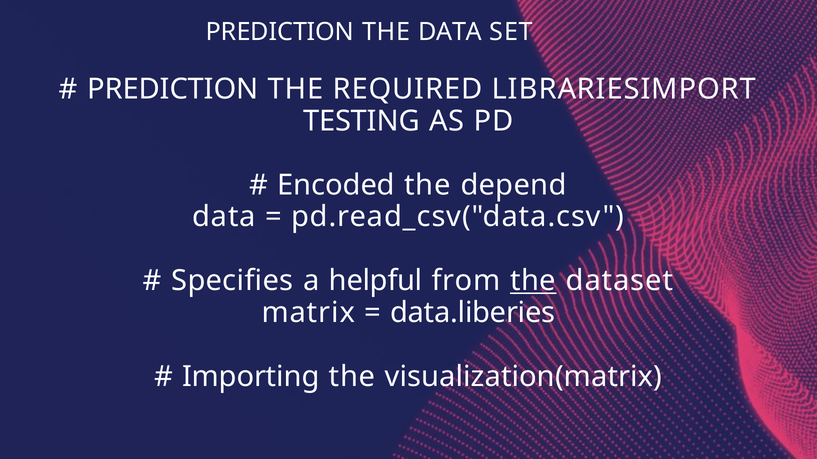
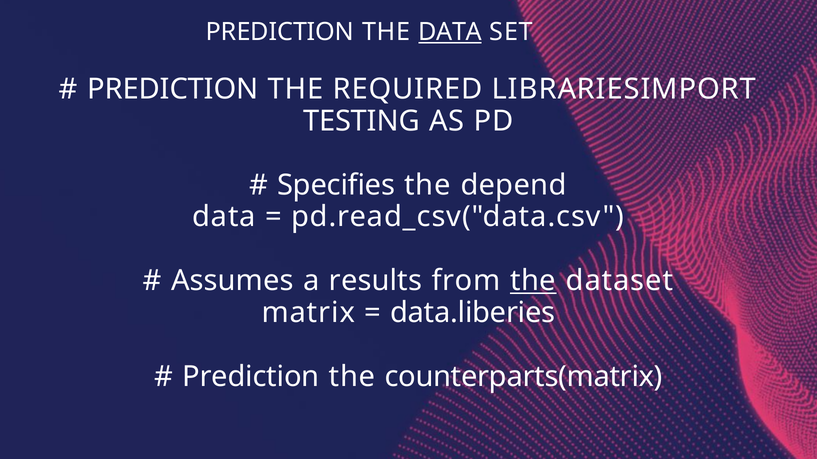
DATA at (450, 32) underline: none -> present
Encoded: Encoded -> Specifies
Specifies: Specifies -> Assumes
helpful: helpful -> results
Importing at (251, 377): Importing -> Prediction
visualization(matrix: visualization(matrix -> counterparts(matrix
